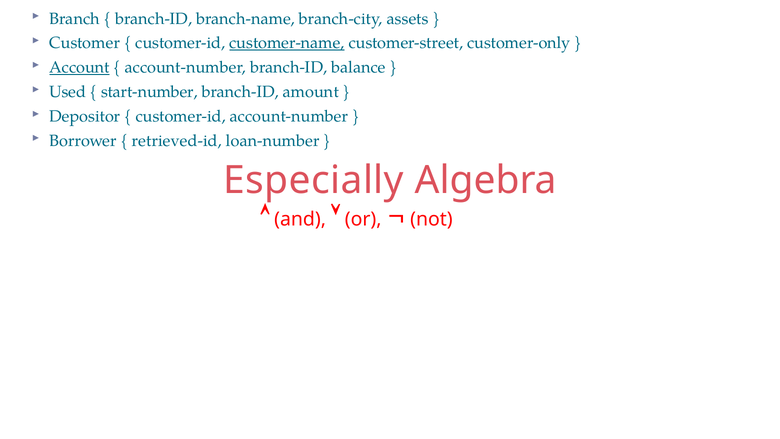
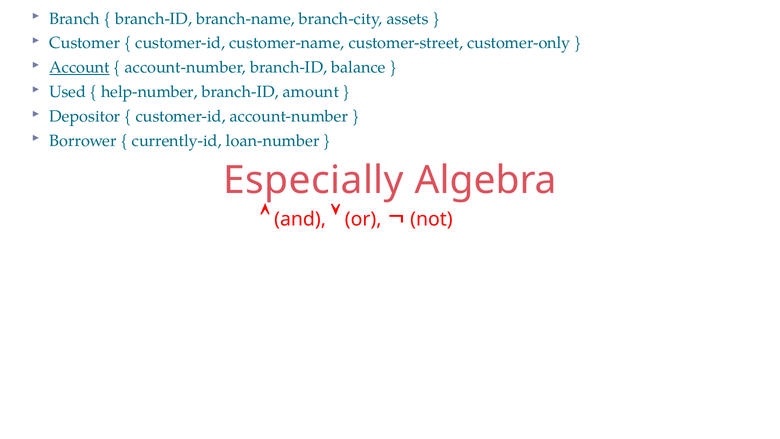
customer-name underline: present -> none
start-number: start-number -> help-number
retrieved-id: retrieved-id -> currently-id
